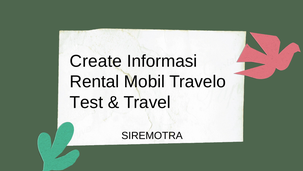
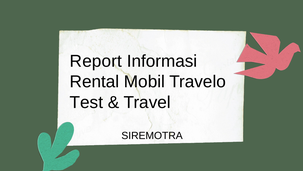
Create: Create -> Report
